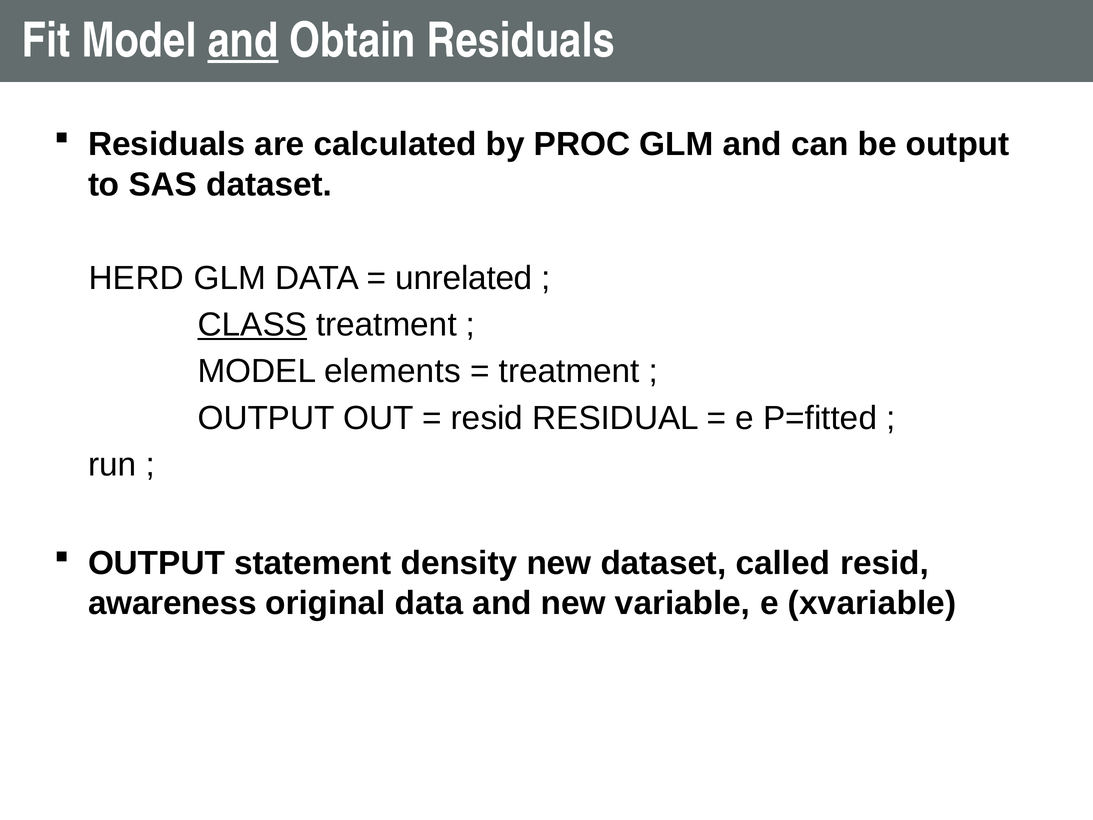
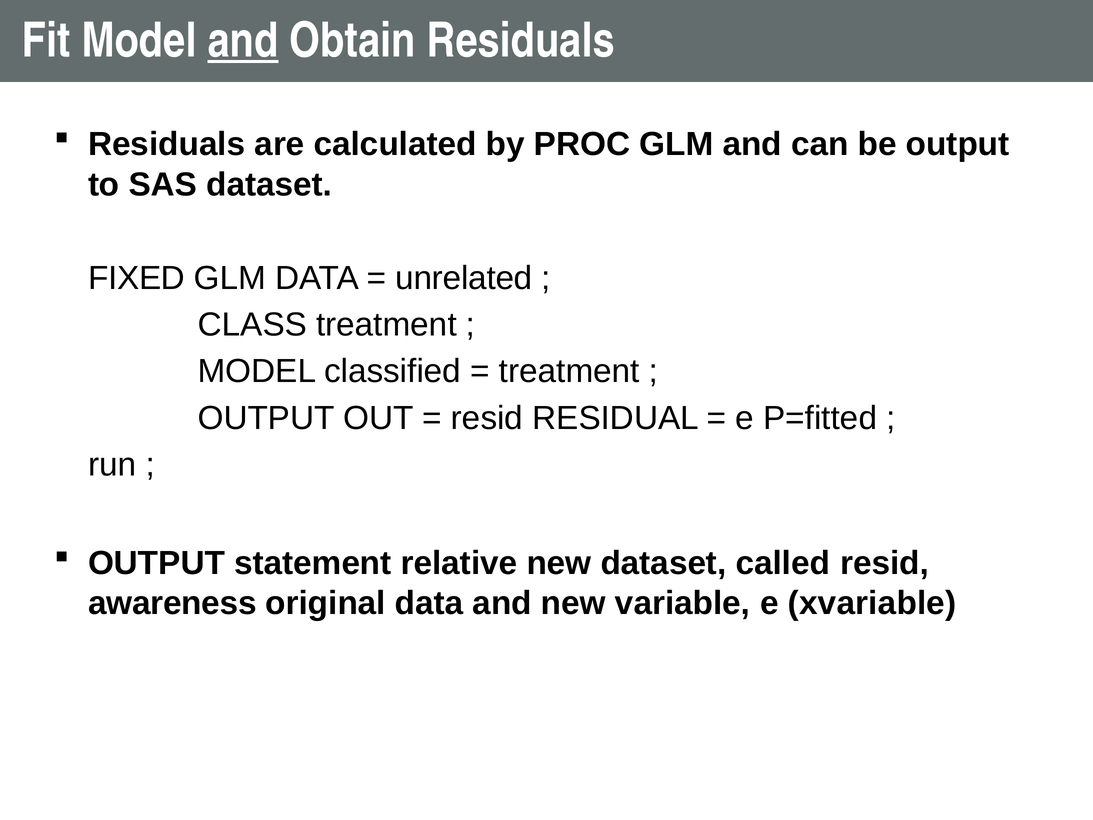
HERD: HERD -> FIXED
CLASS underline: present -> none
elements: elements -> classified
density: density -> relative
